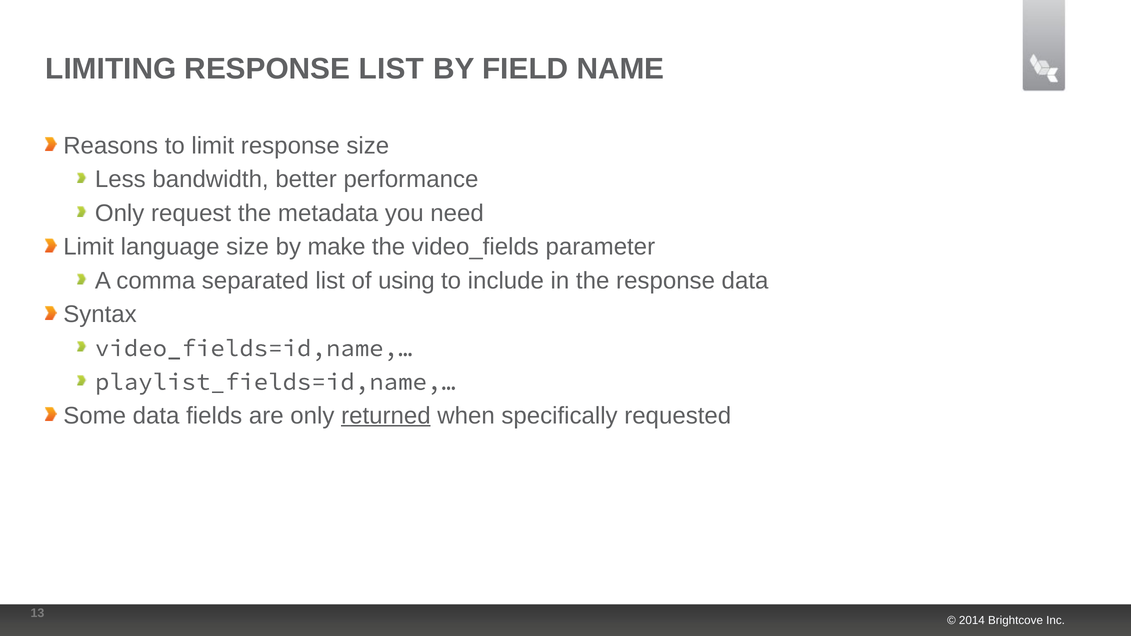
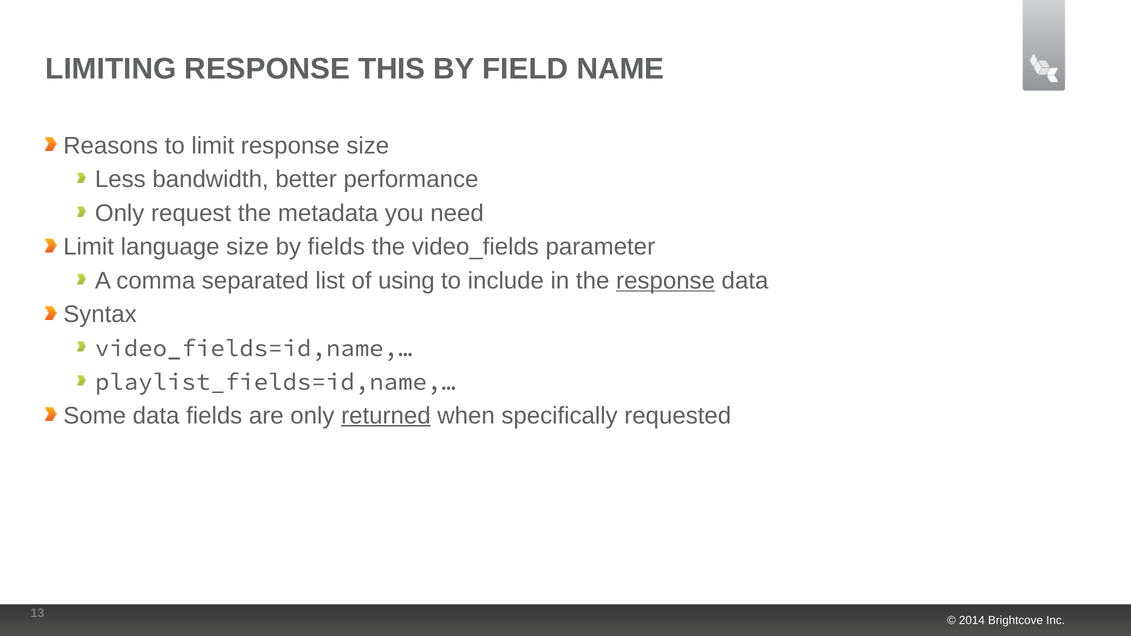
RESPONSE LIST: LIST -> THIS
by make: make -> fields
response at (666, 281) underline: none -> present
